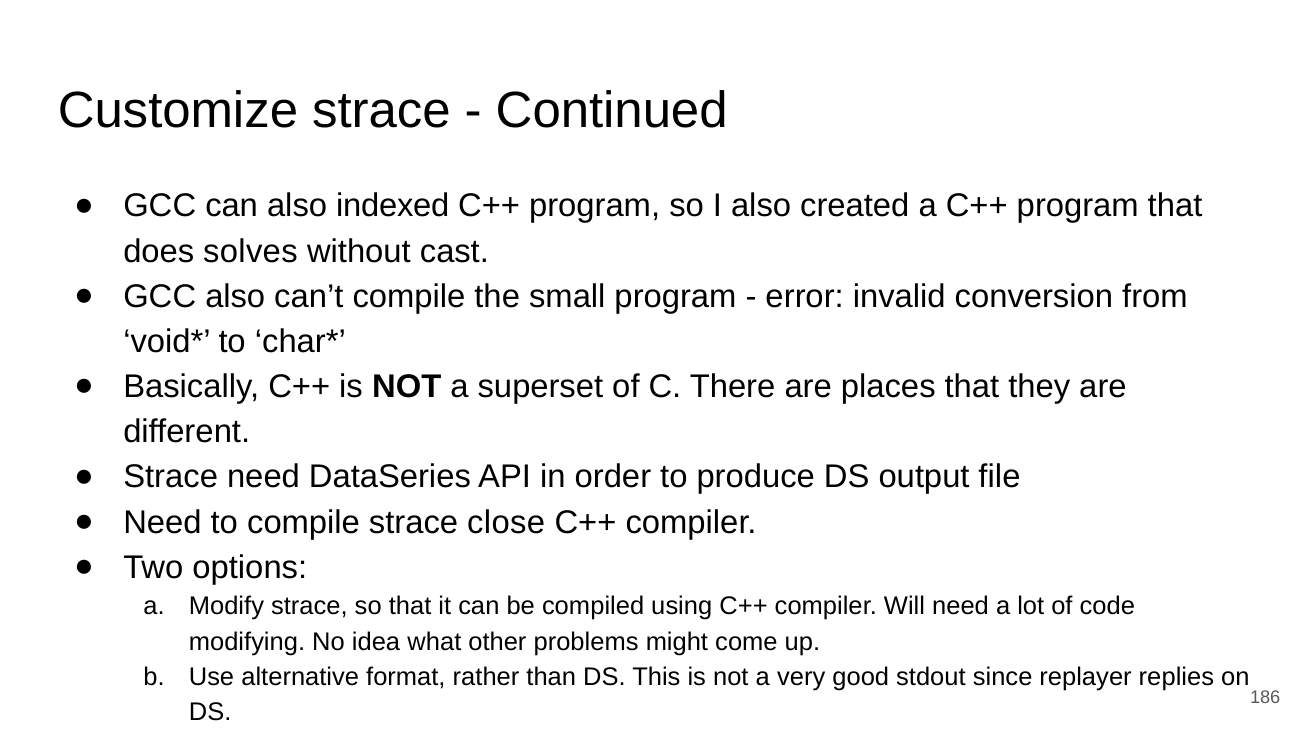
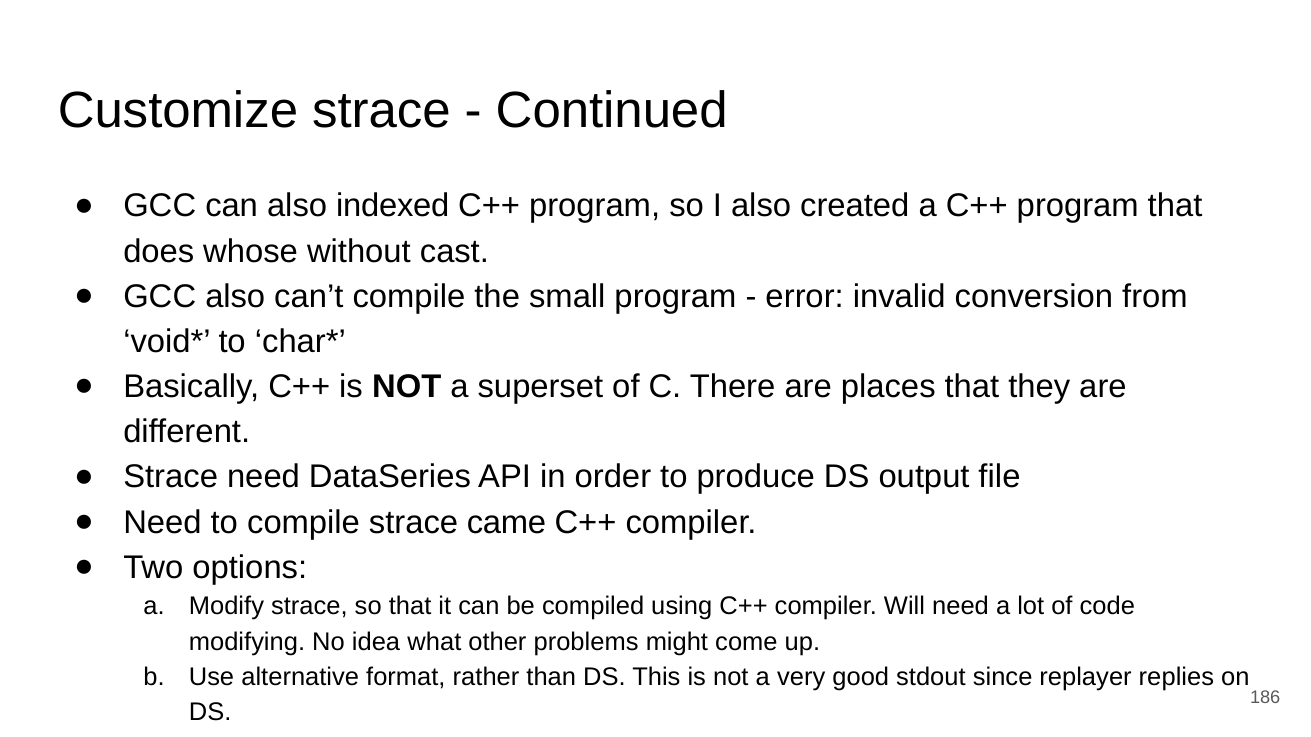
solves: solves -> whose
close: close -> came
